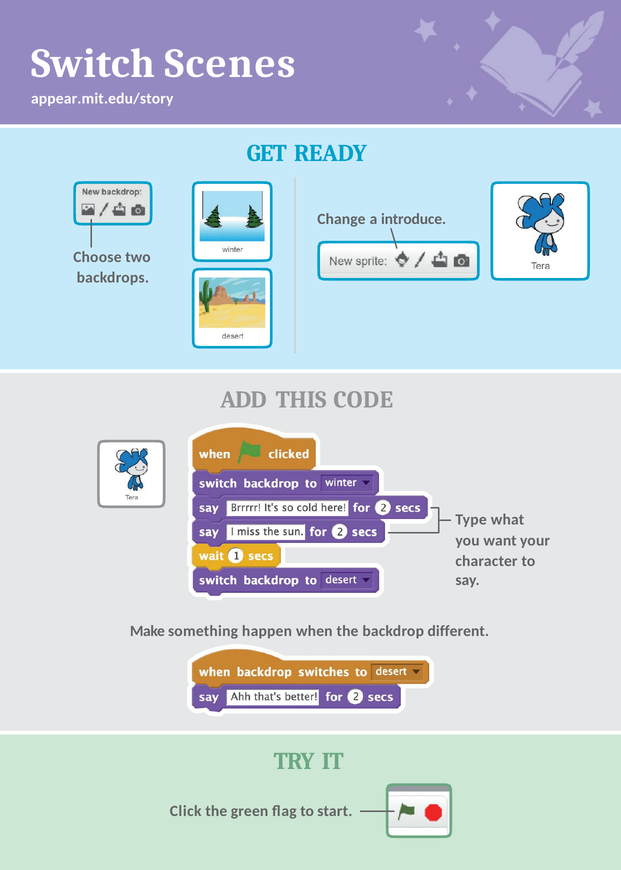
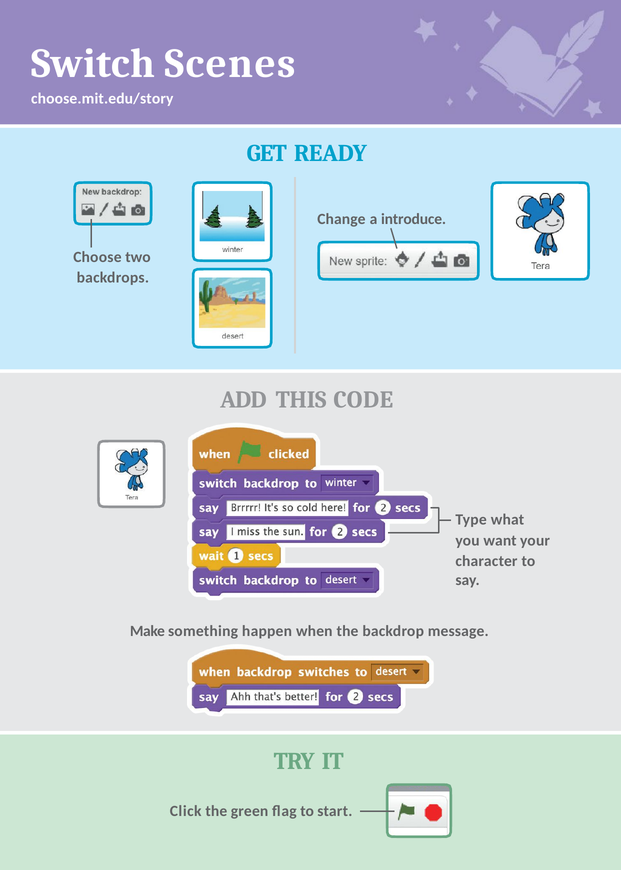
appear.mit.edu/story: appear.mit.edu/story -> choose.mit.edu/story
different: different -> message
